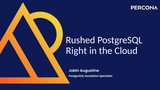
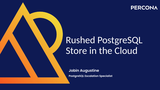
Right: Right -> Store
